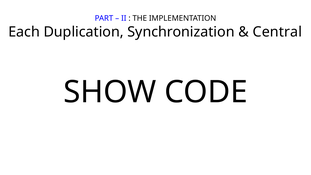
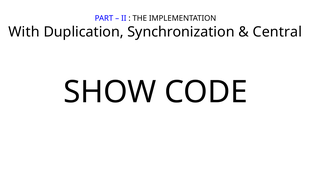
Each: Each -> With
